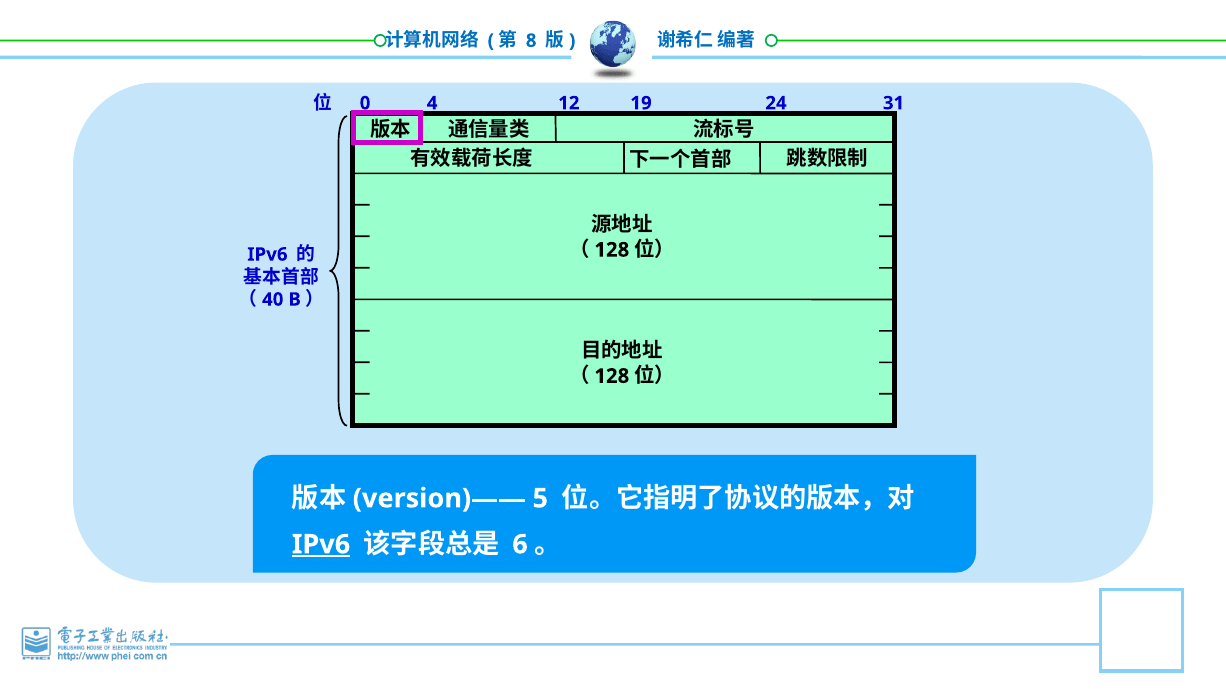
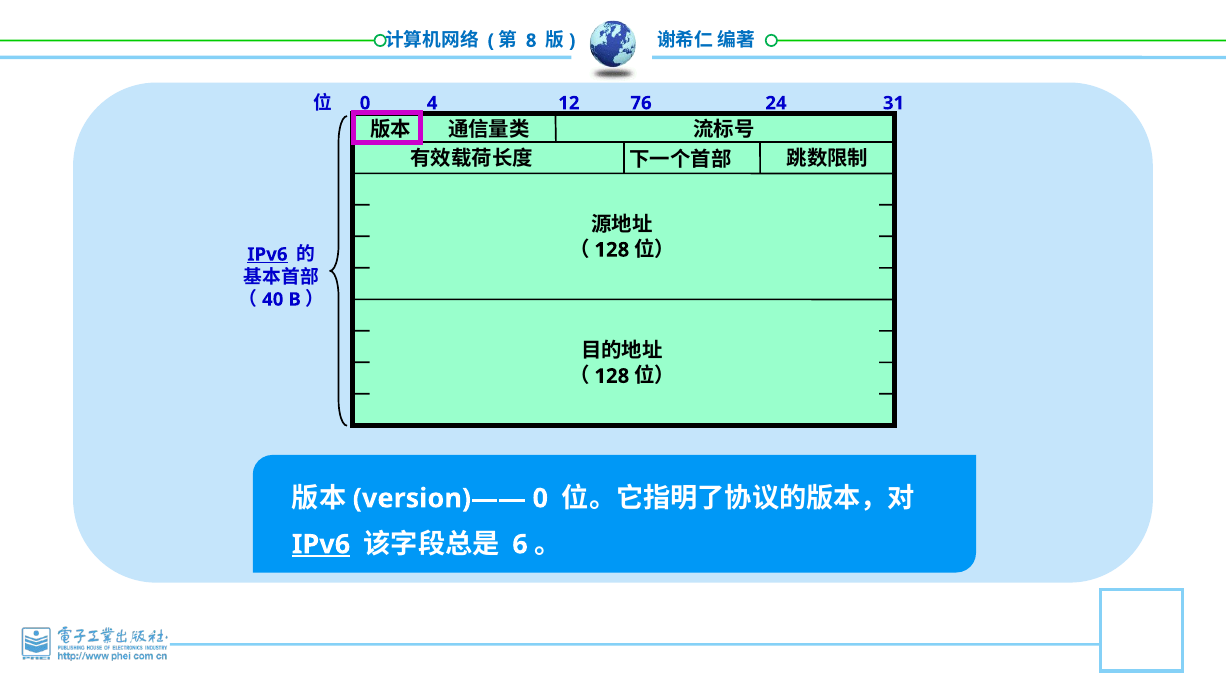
19: 19 -> 76
IPv6 at (267, 254) underline: none -> present
5 at (540, 498): 5 -> 0
